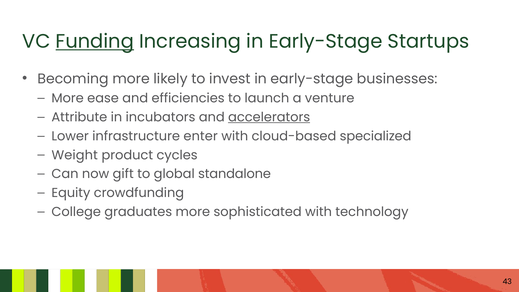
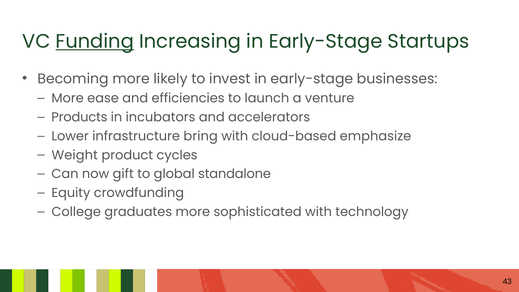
Attribute: Attribute -> Products
accelerators underline: present -> none
enter: enter -> bring
specialized: specialized -> emphasize
